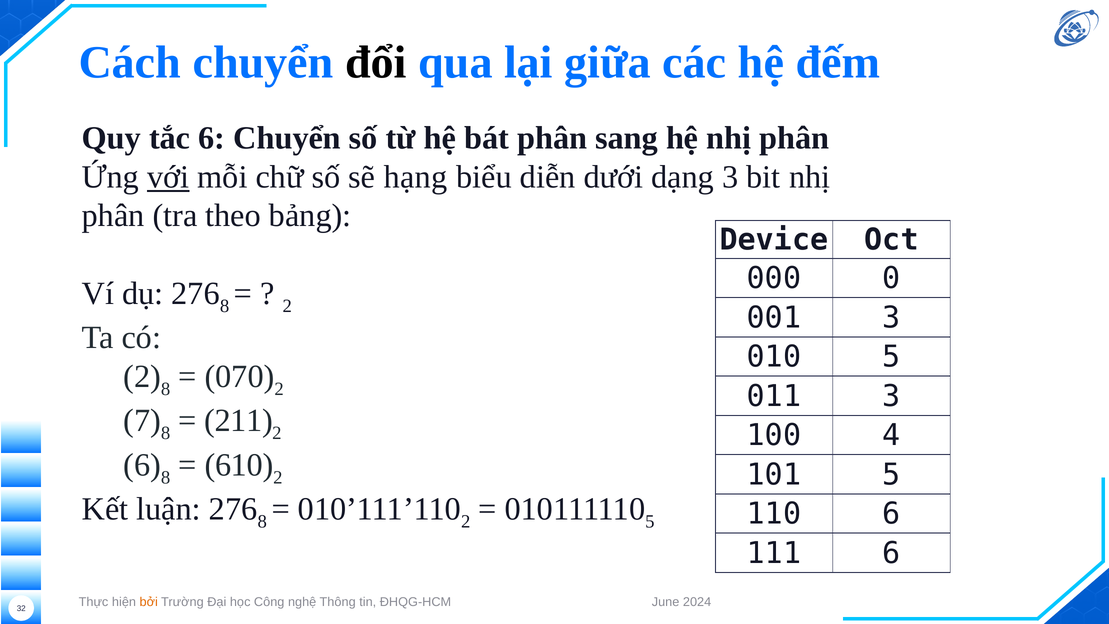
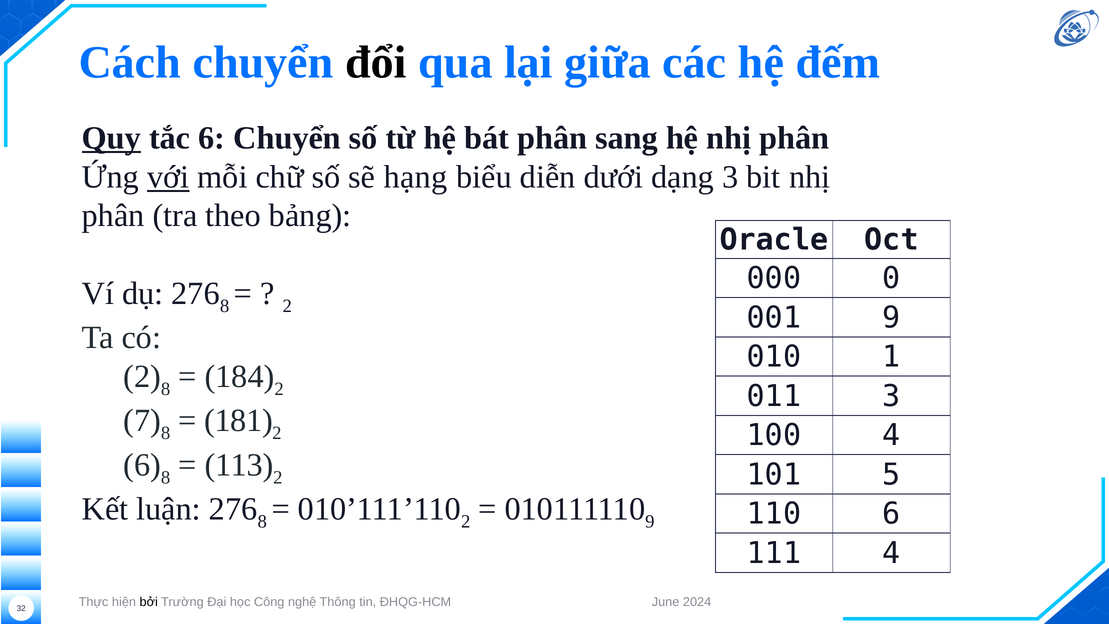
Quy underline: none -> present
Device: Device -> Oracle
001 3: 3 -> 9
010 5: 5 -> 1
070: 070 -> 184
211: 211 -> 181
610: 610 -> 113
5 at (650, 522): 5 -> 9
111 6: 6 -> 4
bởi colour: orange -> black
